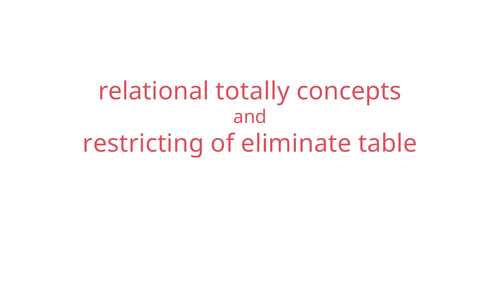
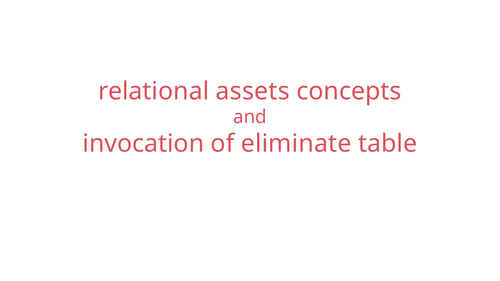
totally: totally -> assets
restricting: restricting -> invocation
